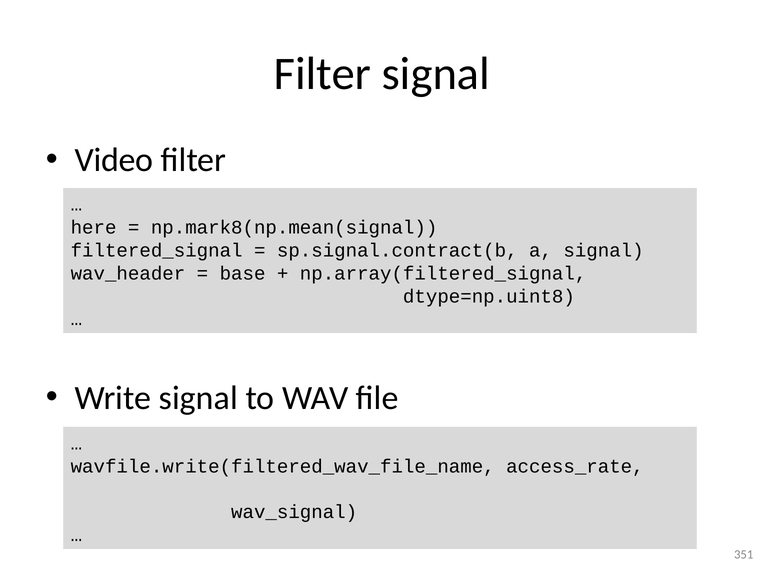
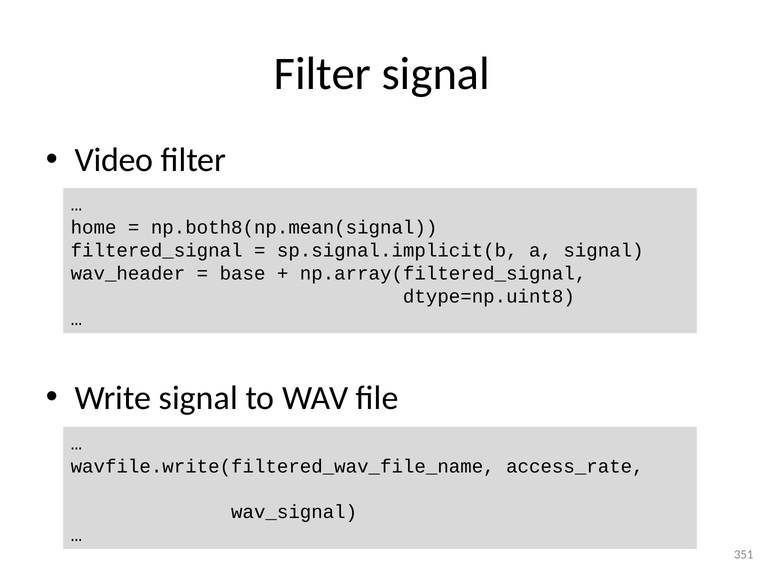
here: here -> home
np.mark8(np.mean(signal: np.mark8(np.mean(signal -> np.both8(np.mean(signal
sp.signal.contract(b: sp.signal.contract(b -> sp.signal.implicit(b
